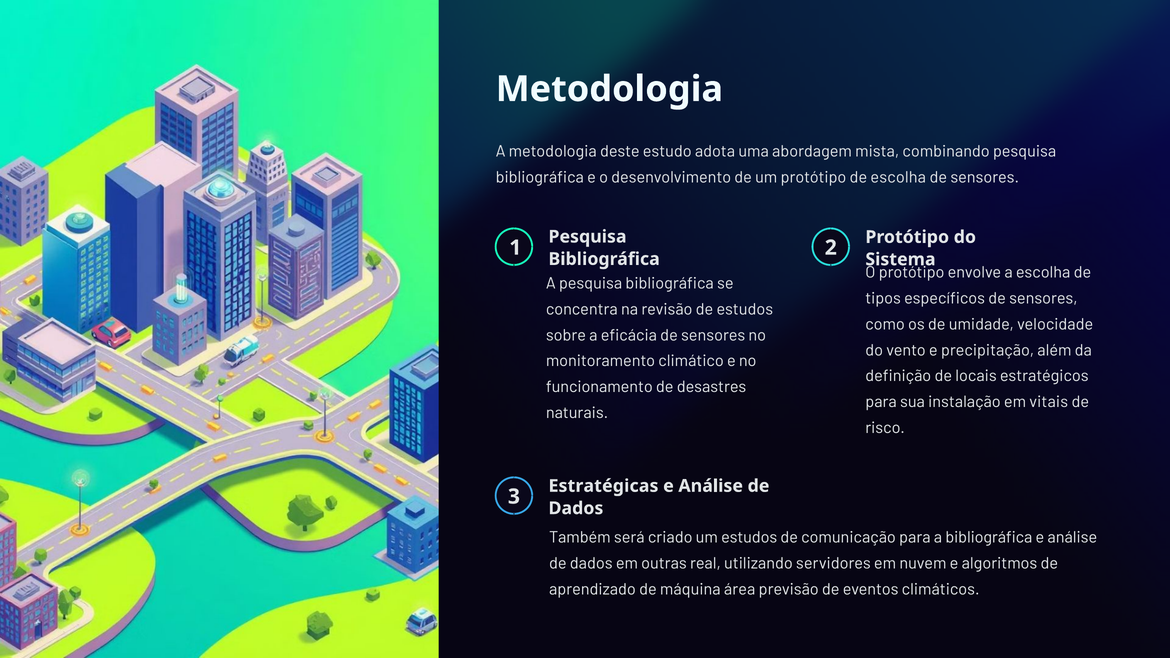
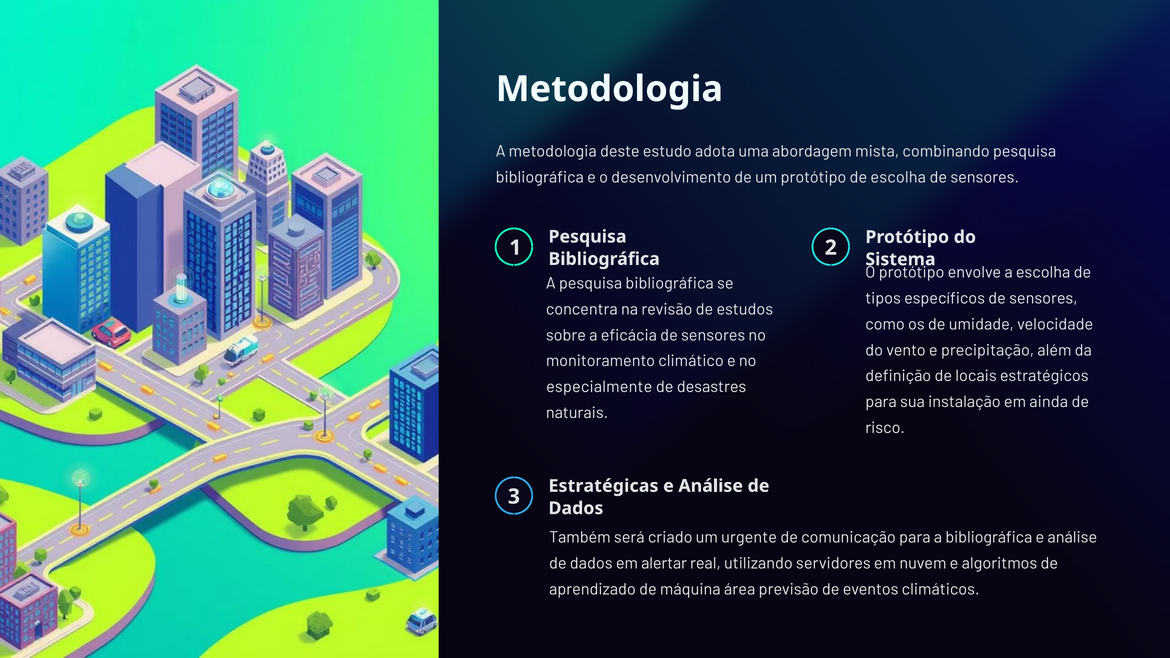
funcionamento: funcionamento -> especialmente
vitais: vitais -> ainda
um estudos: estudos -> urgente
outras: outras -> alertar
